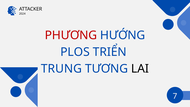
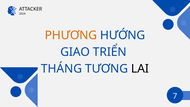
PHƯƠNG colour: red -> orange
PLOS: PLOS -> GIAO
TRUNG: TRUNG -> THÁNG
